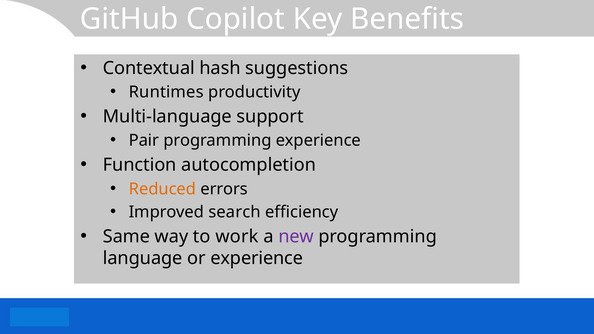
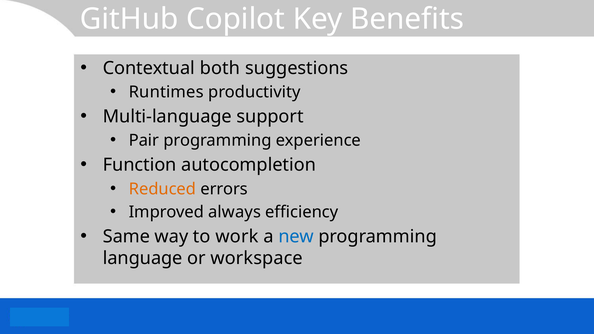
hash: hash -> both
search: search -> always
new colour: purple -> blue
or experience: experience -> workspace
